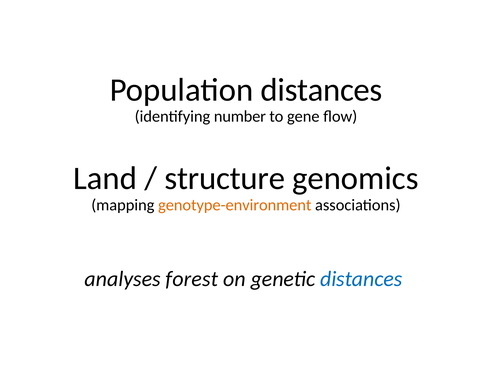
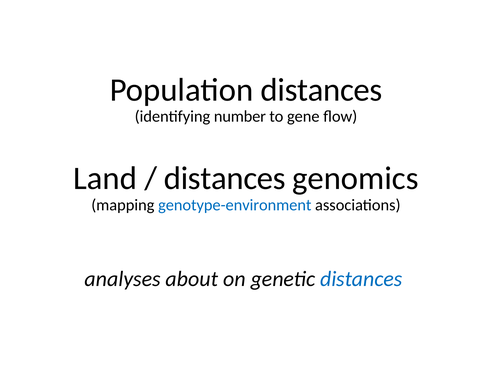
structure at (225, 178): structure -> distances
genotype-environment colour: orange -> blue
forest: forest -> about
